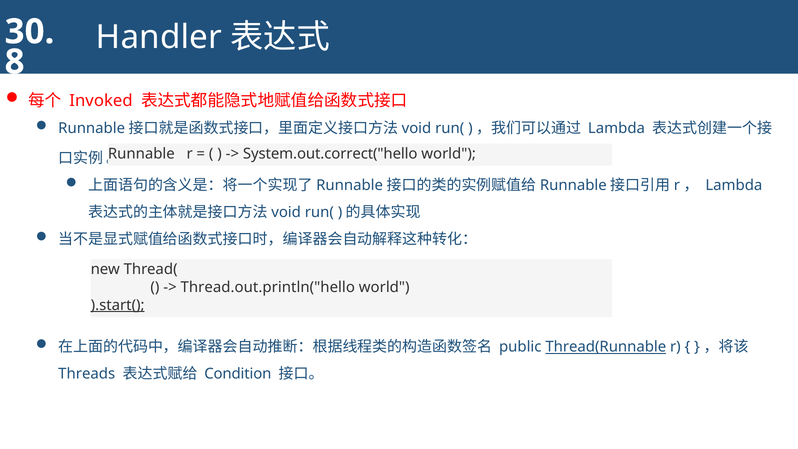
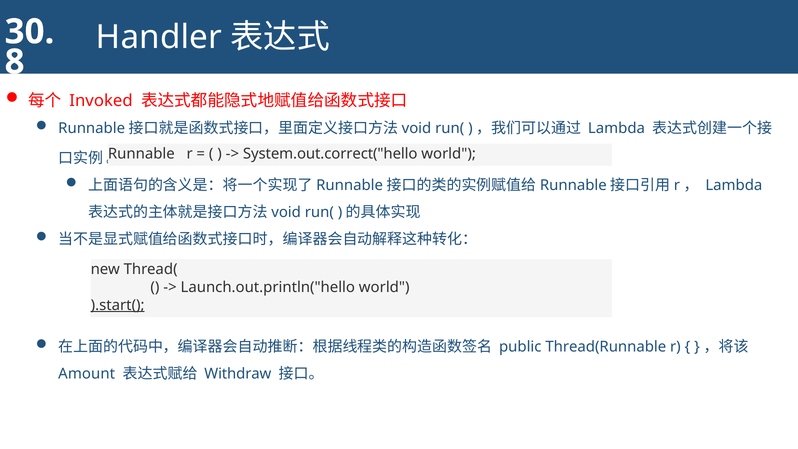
Thread.out.println("hello: Thread.out.println("hello -> Launch.out.println("hello
Thread(Runnable underline: present -> none
Threads: Threads -> Amount
Condition: Condition -> Withdraw
